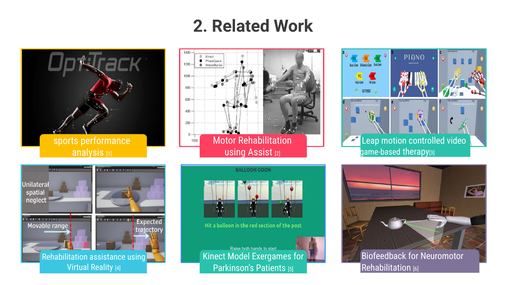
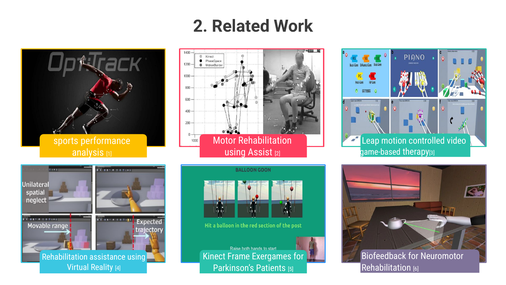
Model: Model -> Frame
